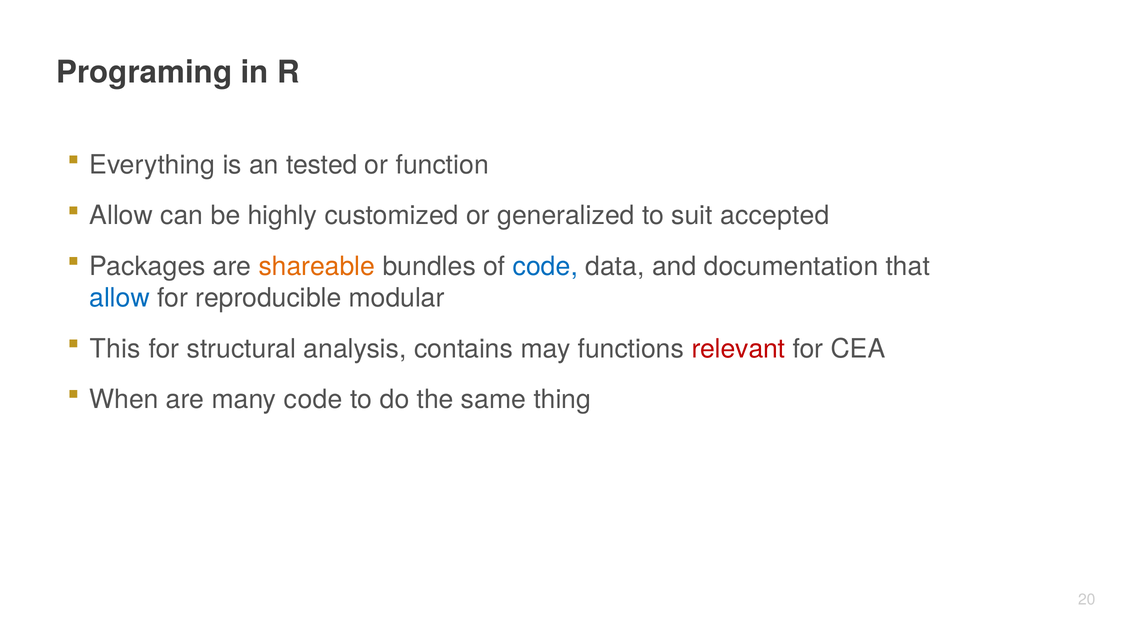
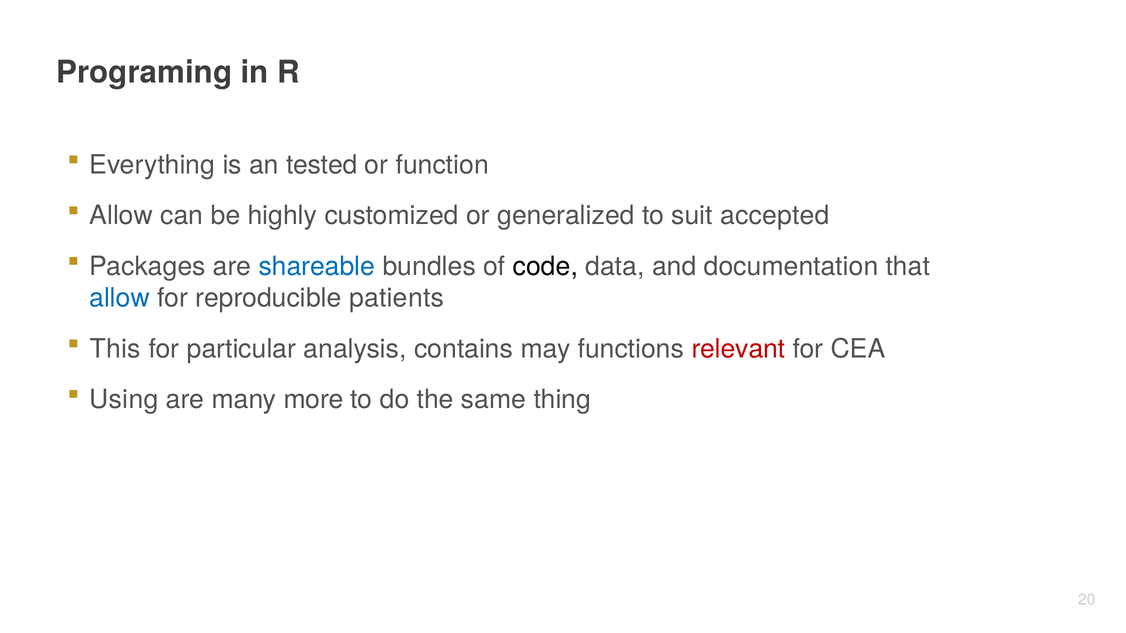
shareable colour: orange -> blue
code at (545, 266) colour: blue -> black
modular: modular -> patients
structural: structural -> particular
When: When -> Using
many code: code -> more
